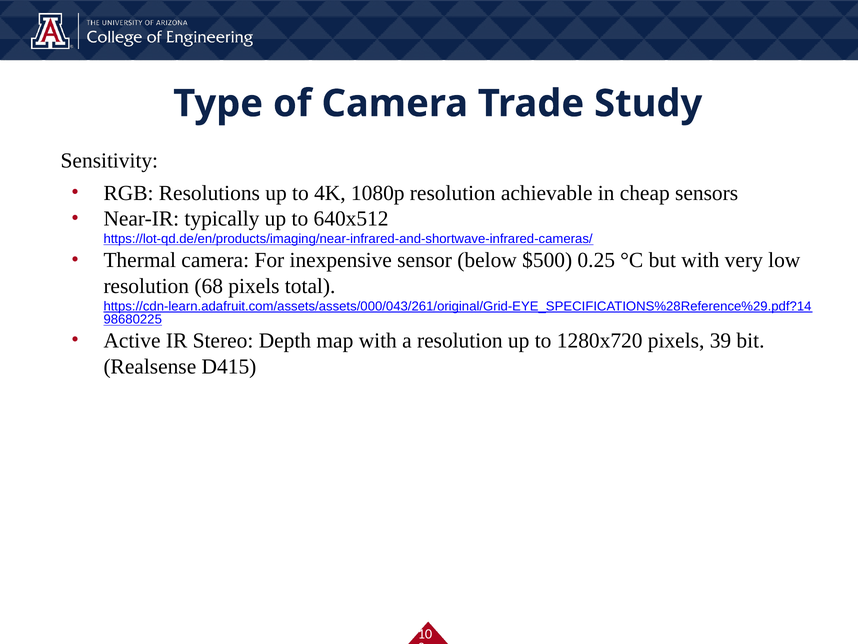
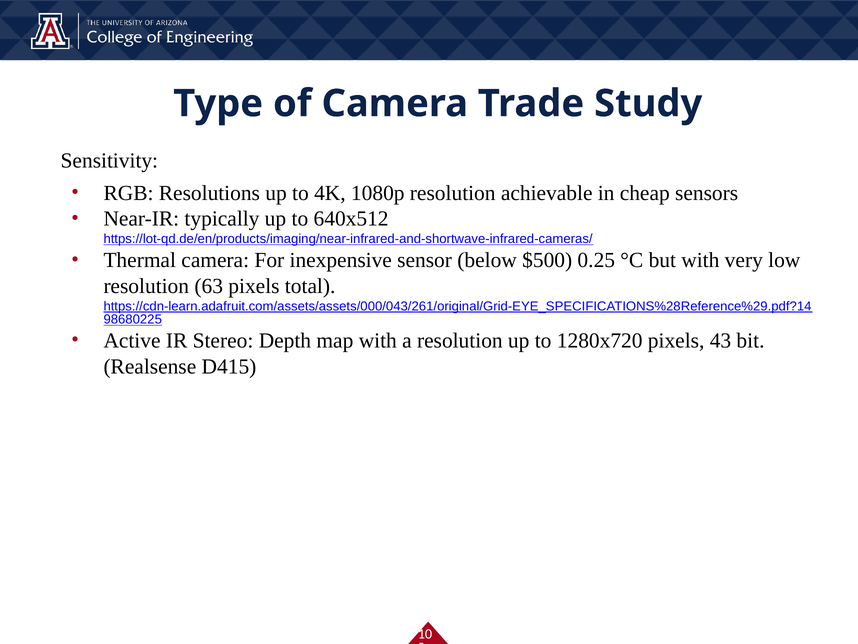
68: 68 -> 63
39: 39 -> 43
